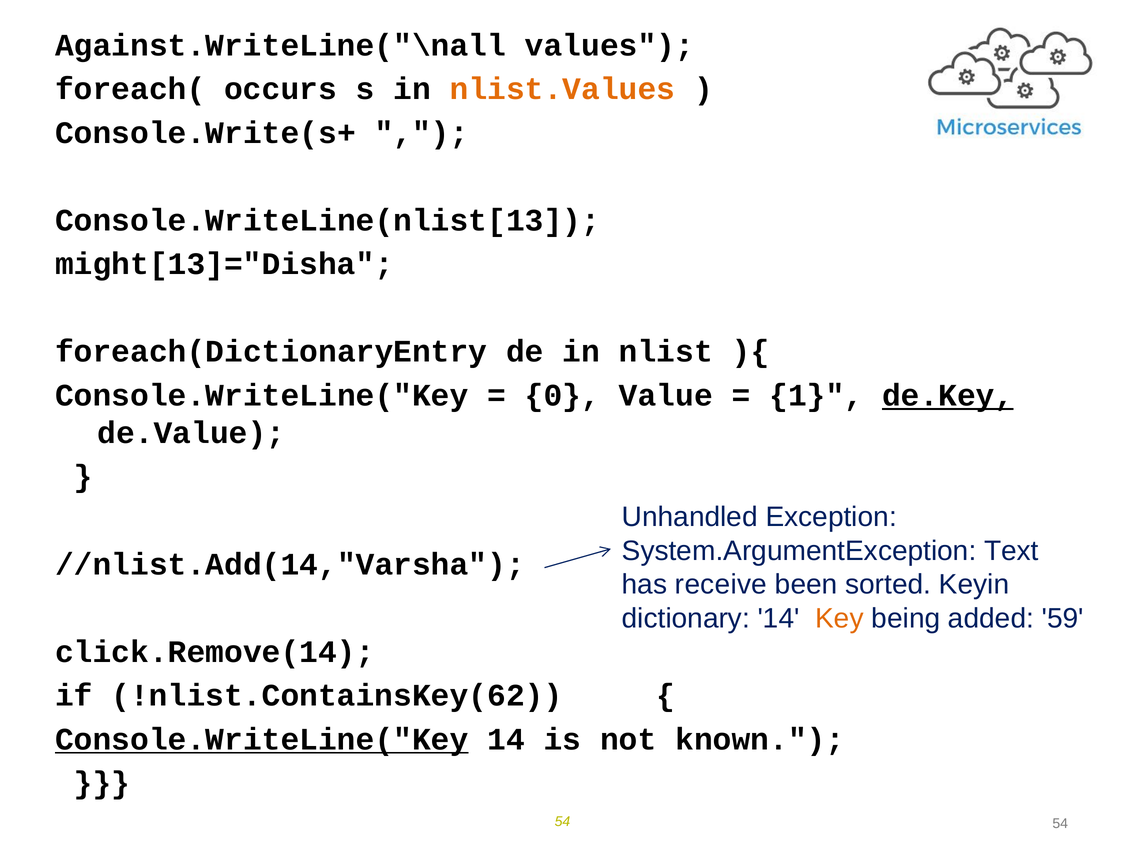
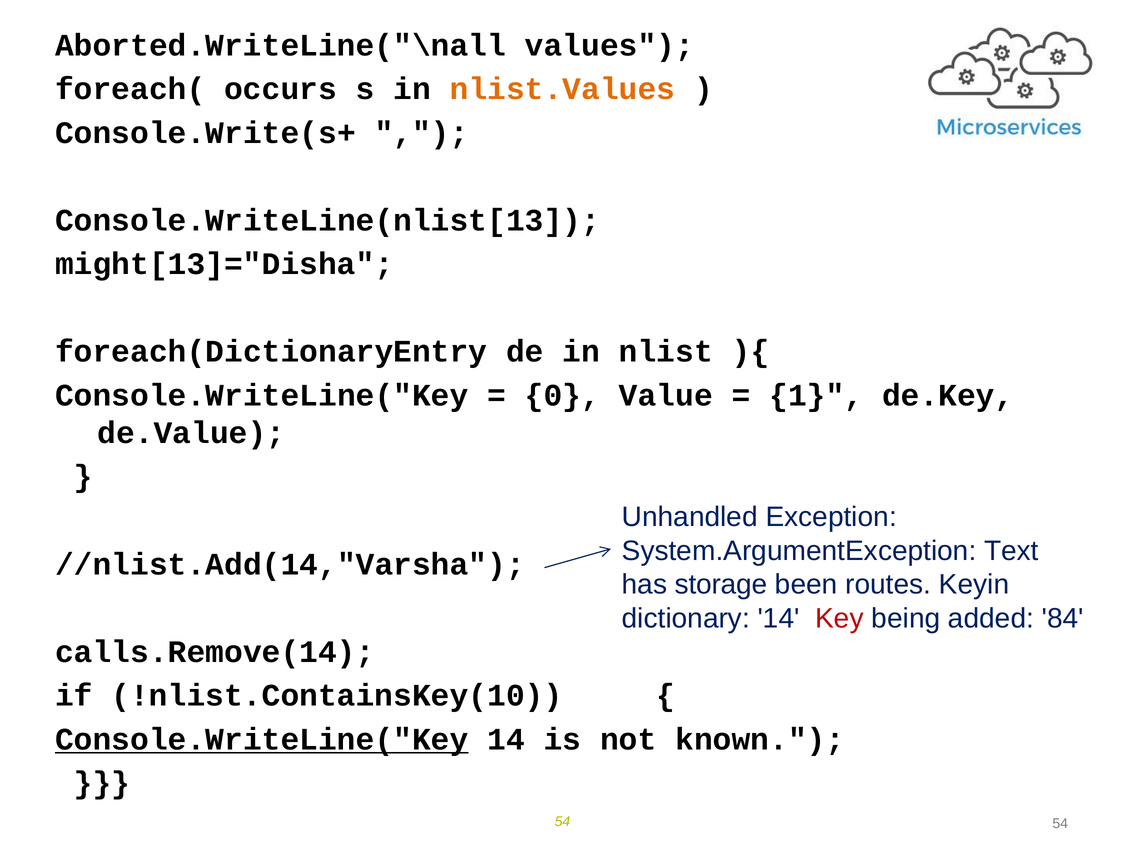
Against.WriteLine("\nall: Against.WriteLine("\nall -> Aborted.WriteLine("\nall
de.Key underline: present -> none
receive: receive -> storage
sorted: sorted -> routes
Key colour: orange -> red
59: 59 -> 84
click.Remove(14: click.Remove(14 -> calls.Remove(14
!nlist.ContainsKey(62: !nlist.ContainsKey(62 -> !nlist.ContainsKey(10
